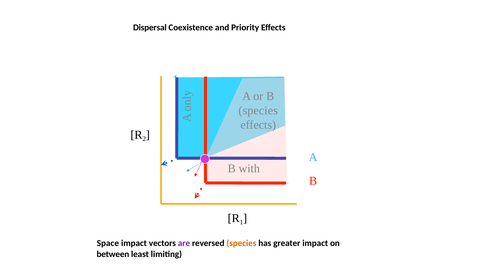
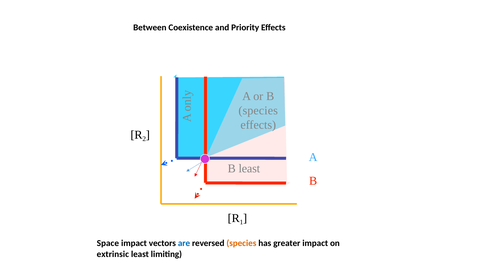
Dispersal: Dispersal -> Between
B with: with -> least
are colour: purple -> blue
between: between -> extrinsic
